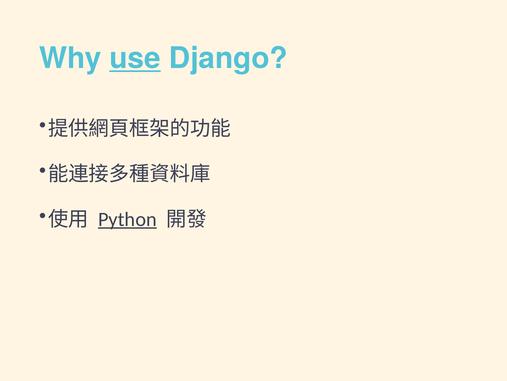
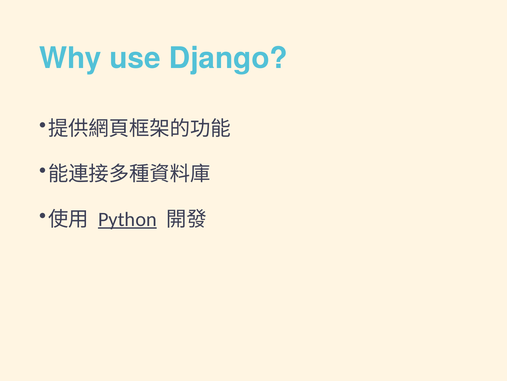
use underline: present -> none
